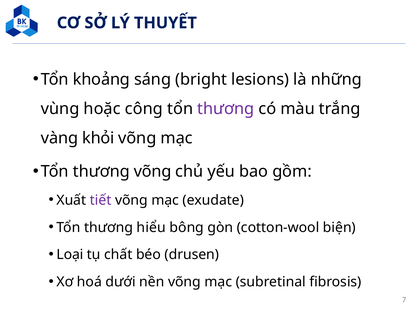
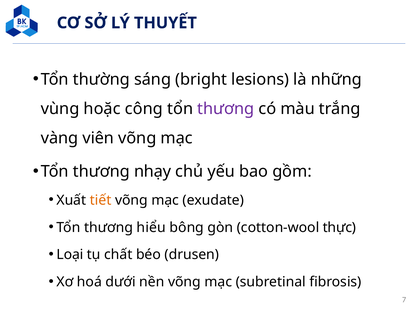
khoảng: khoảng -> thường
khỏi: khỏi -> viên
thương võng: võng -> nhạy
tiết colour: purple -> orange
biện: biện -> thực
